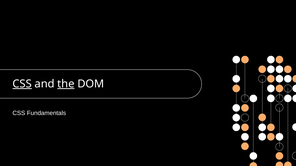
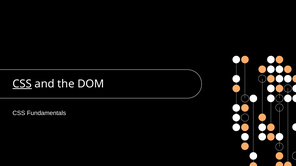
the underline: present -> none
